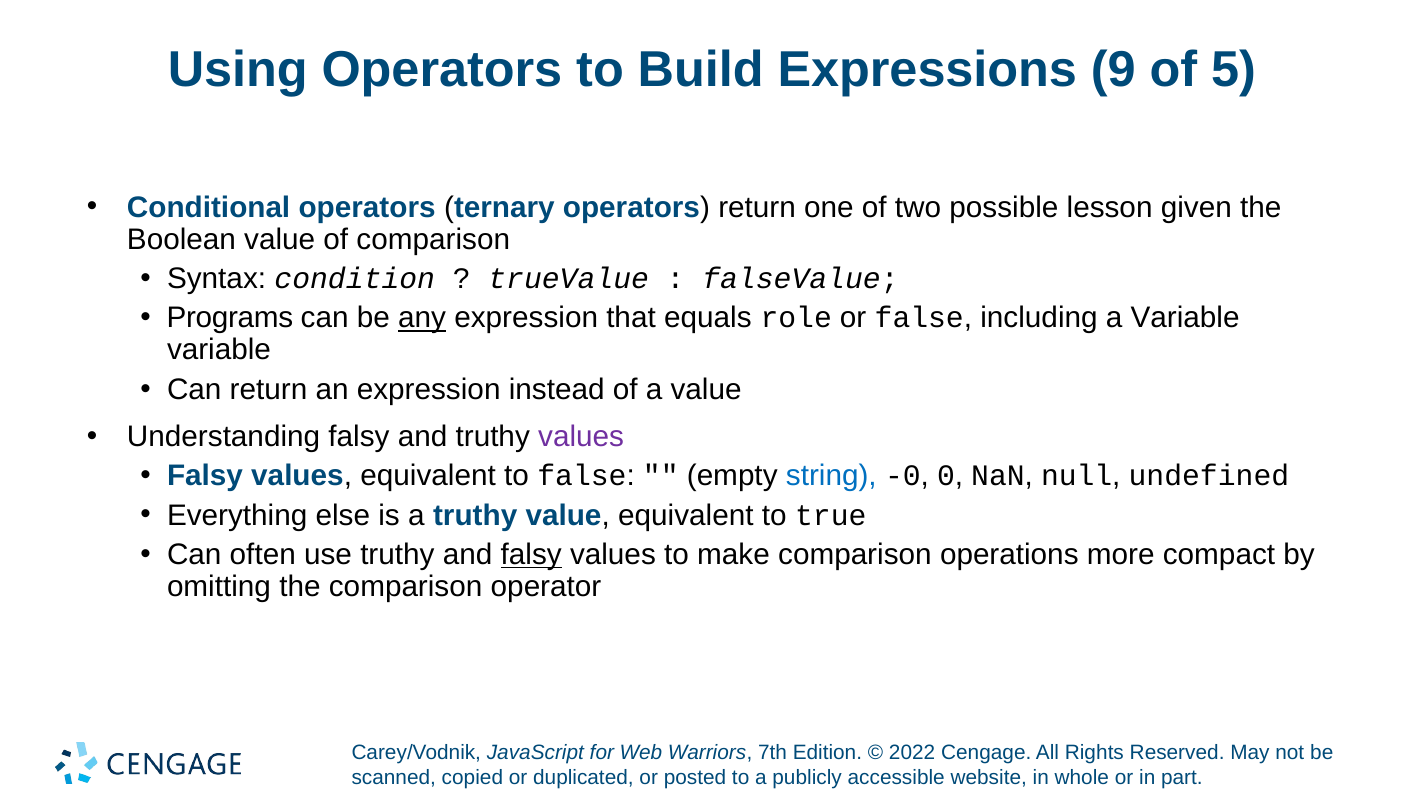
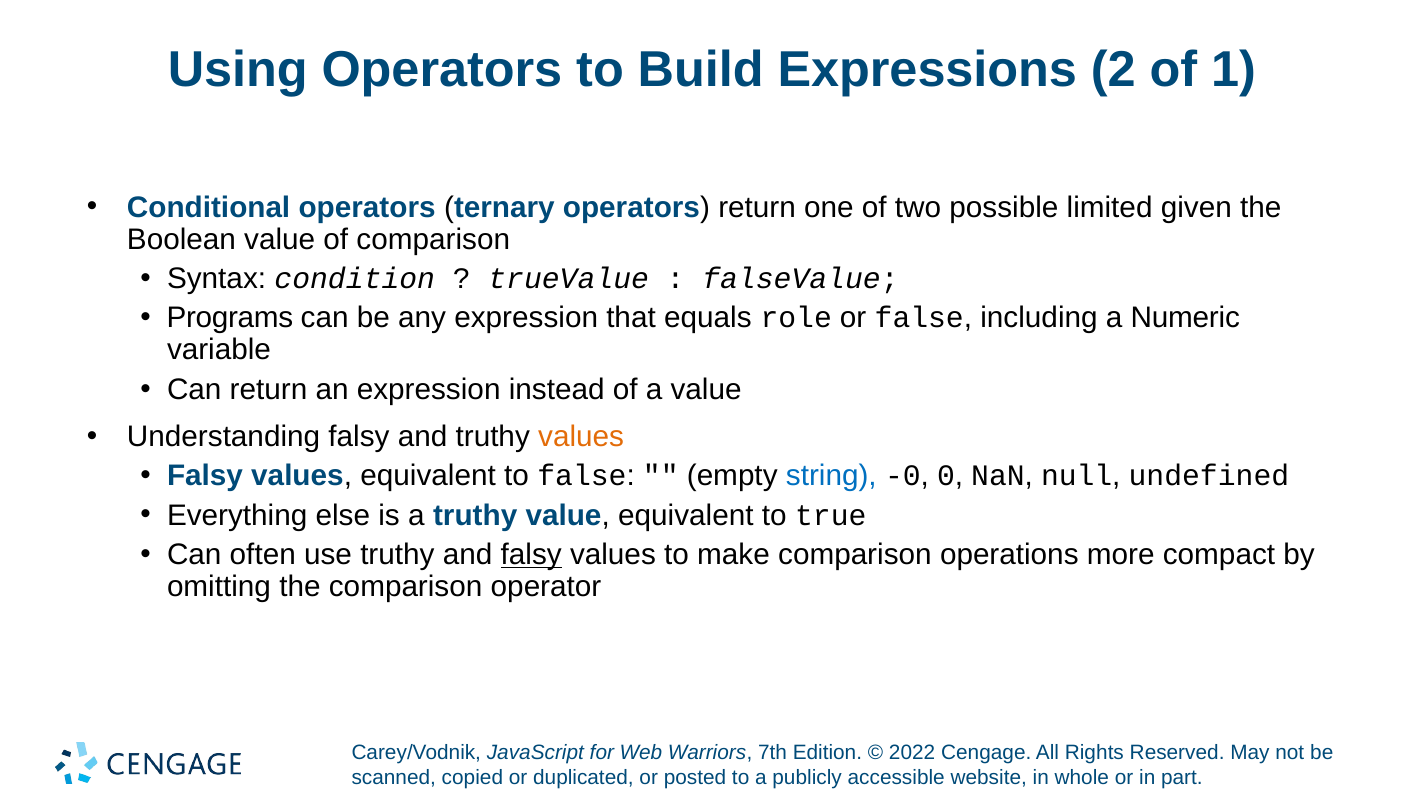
9: 9 -> 2
5: 5 -> 1
lesson: lesson -> limited
any underline: present -> none
a Variable: Variable -> Numeric
values at (581, 437) colour: purple -> orange
